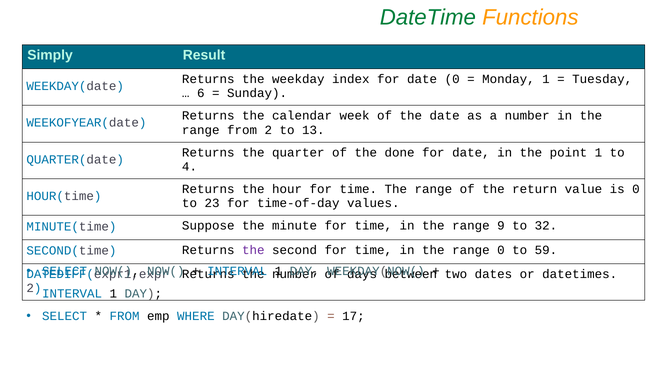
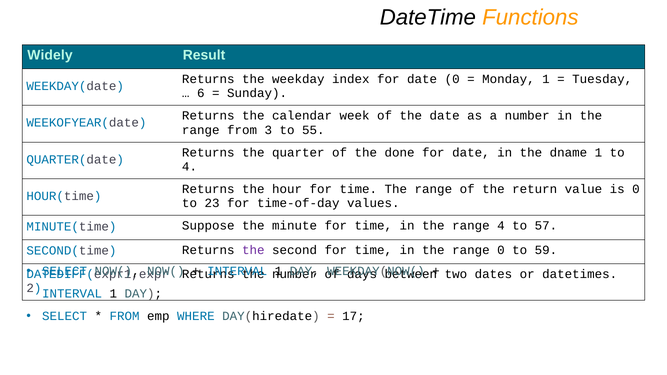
DateTime colour: green -> black
Simply: Simply -> Widely
from 2: 2 -> 3
13: 13 -> 55
point: point -> dname
range 9: 9 -> 4
32: 32 -> 57
